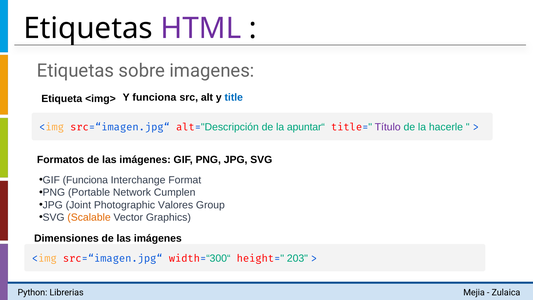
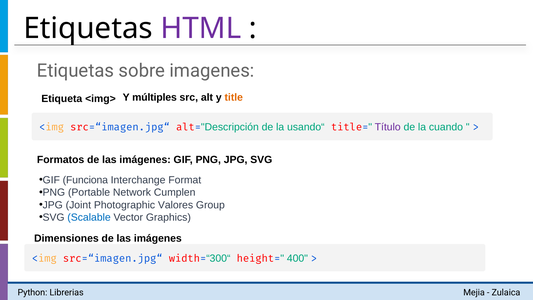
Y funciona: funciona -> múltiples
title colour: blue -> orange
apuntar“: apuntar“ -> usando“
hacerle: hacerle -> cuando
Scalable colour: orange -> blue
203: 203 -> 400
